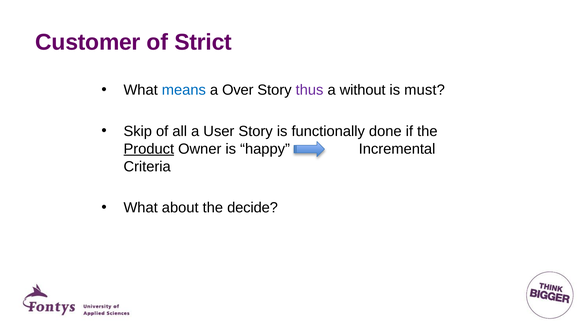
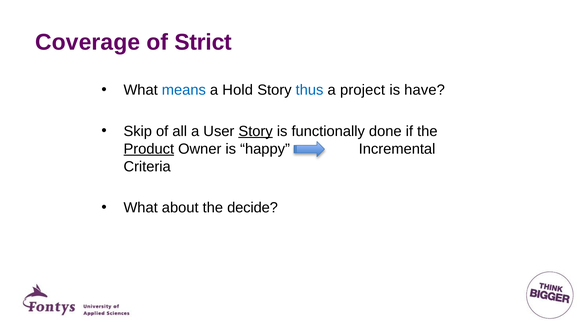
Customer: Customer -> Coverage
Over: Over -> Hold
thus colour: purple -> blue
without: without -> project
must: must -> have
Story at (256, 131) underline: none -> present
